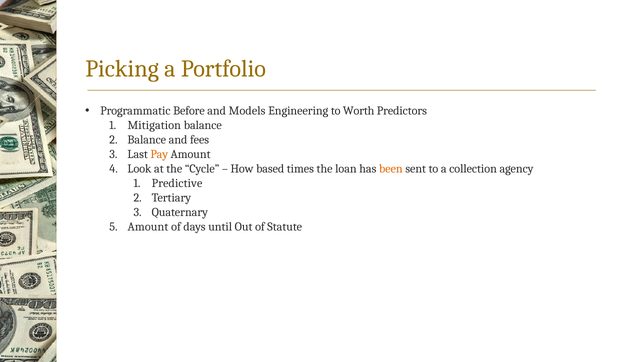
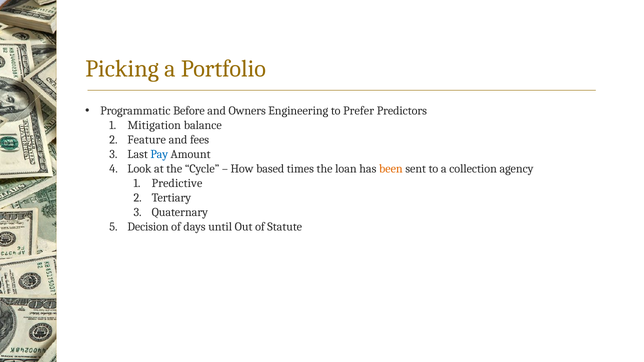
Models: Models -> Owners
Worth: Worth -> Prefer
Balance at (147, 140): Balance -> Feature
Pay colour: orange -> blue
Amount at (148, 227): Amount -> Decision
